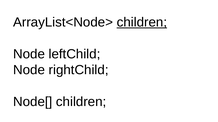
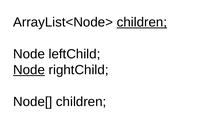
Node at (29, 70) underline: none -> present
